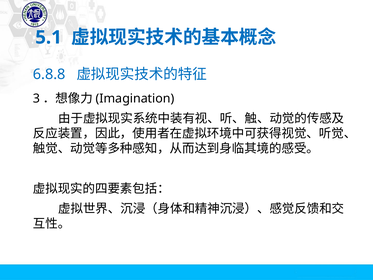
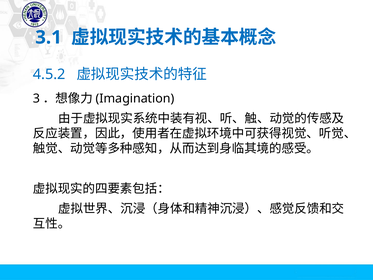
5.1: 5.1 -> 3.1
6.8.8: 6.8.8 -> 4.5.2
